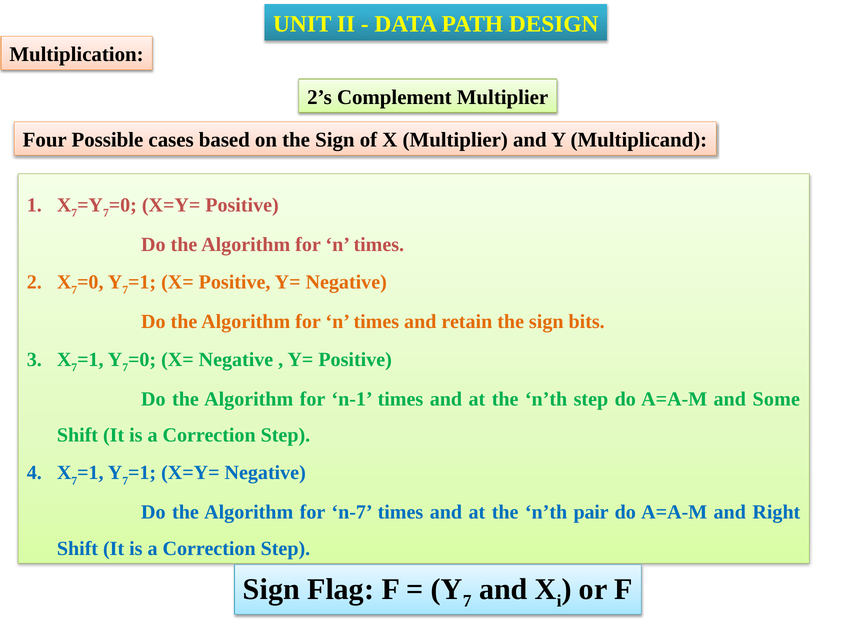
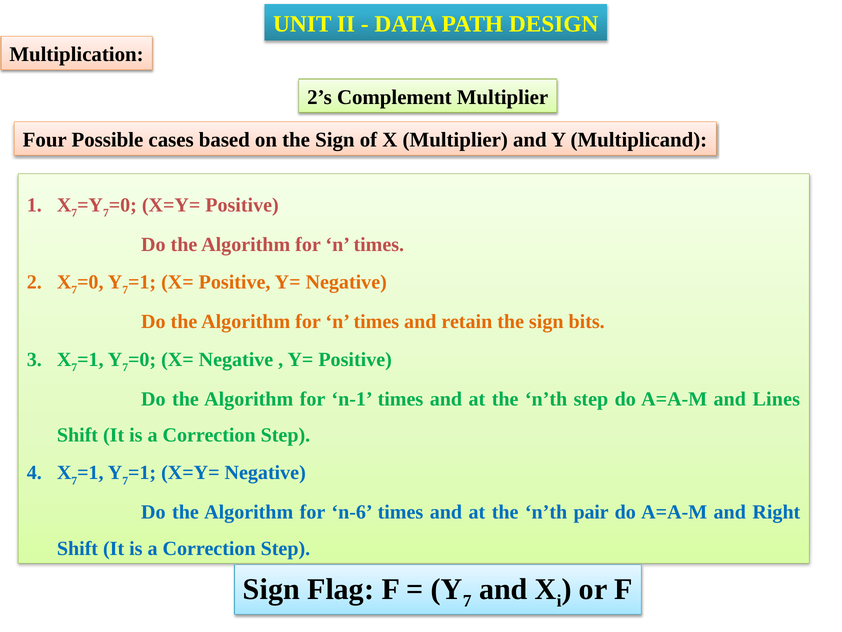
Some: Some -> Lines
n-7: n-7 -> n-6
